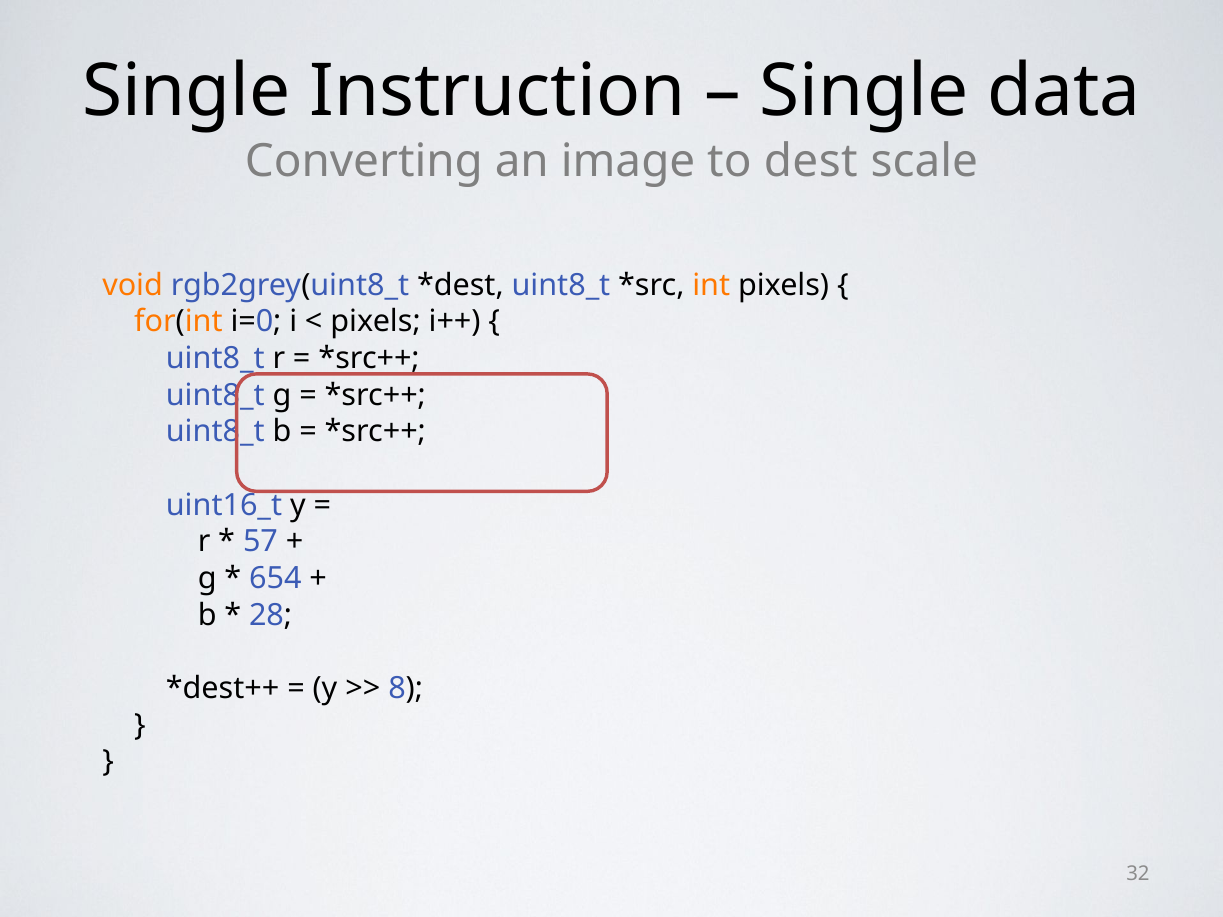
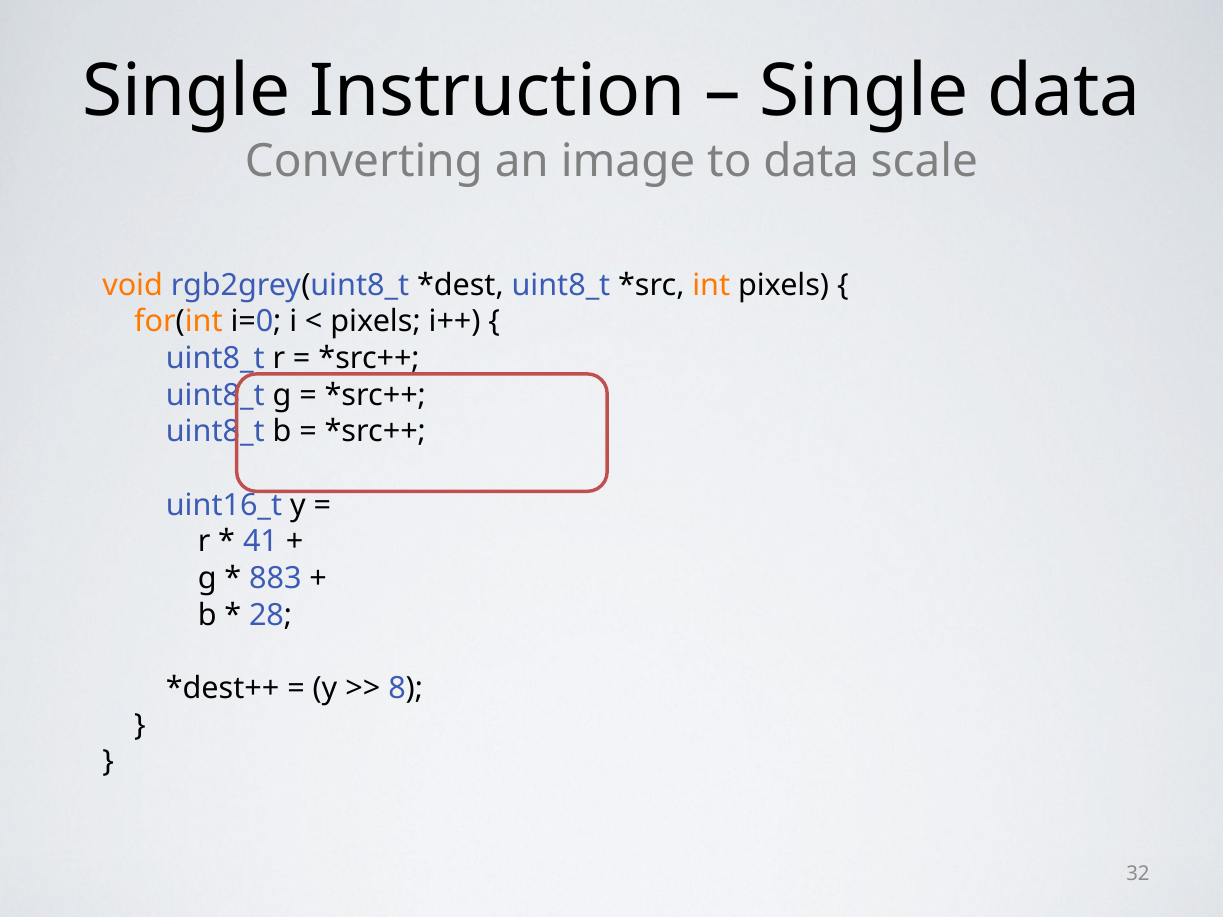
to dest: dest -> data
57: 57 -> 41
654: 654 -> 883
